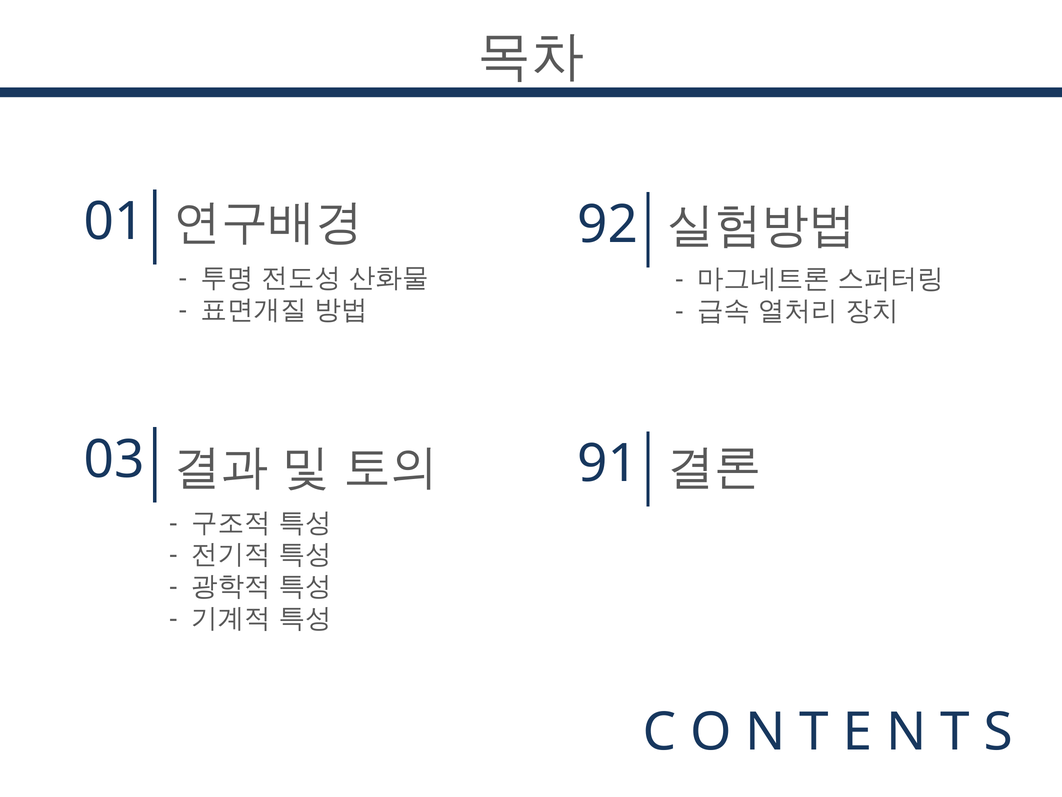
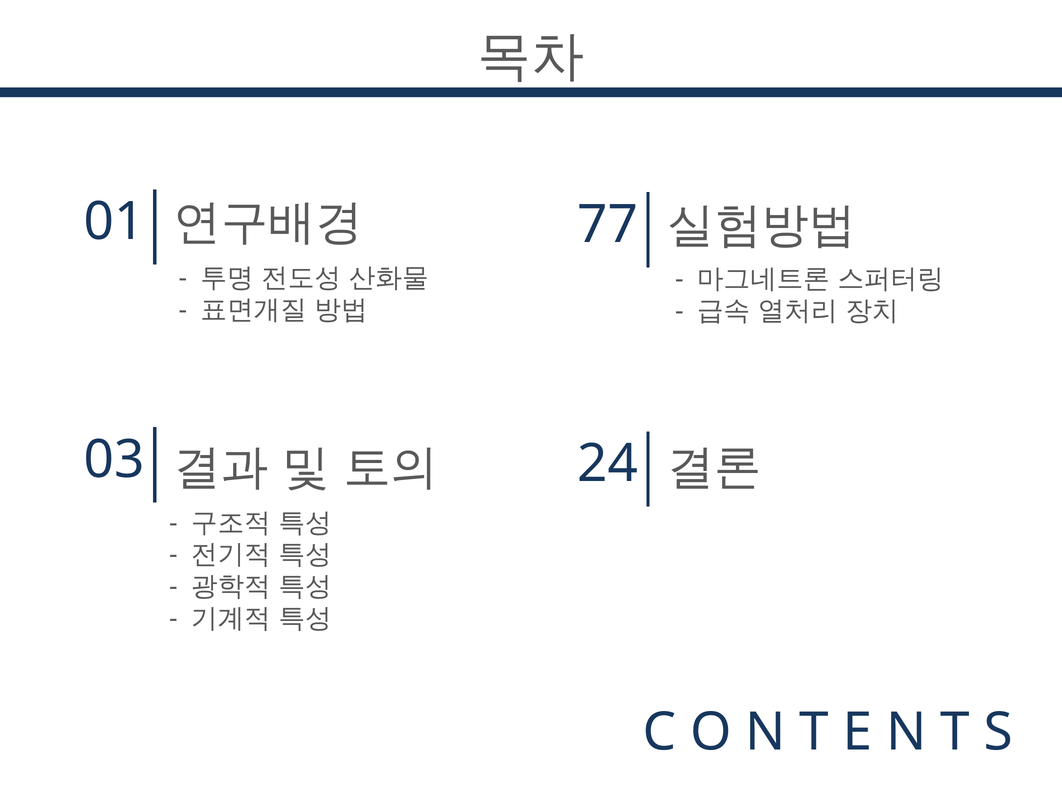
92: 92 -> 77
91: 91 -> 24
